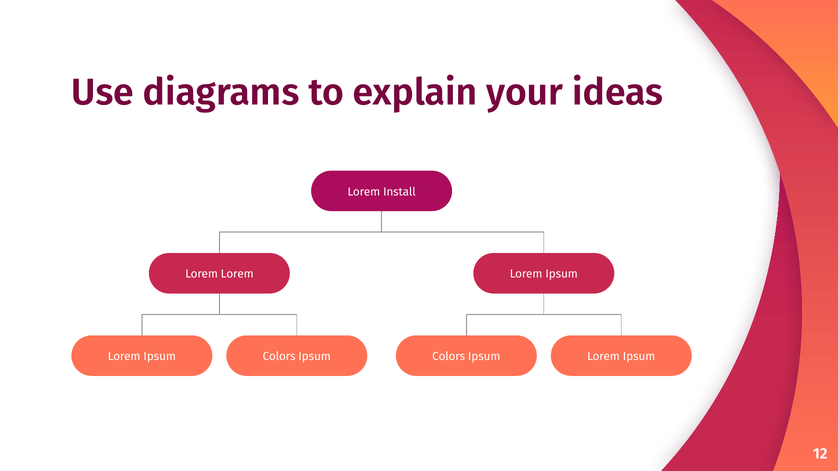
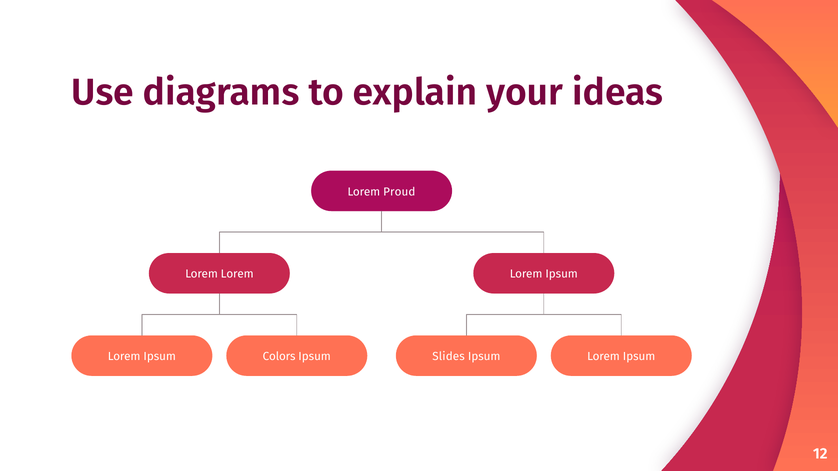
Install: Install -> Proud
Colors at (449, 357): Colors -> Slides
